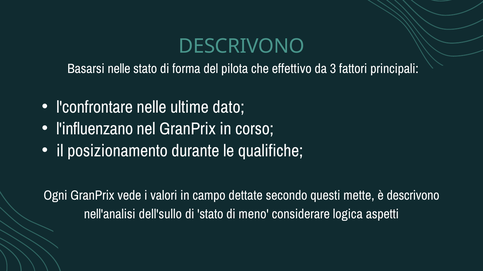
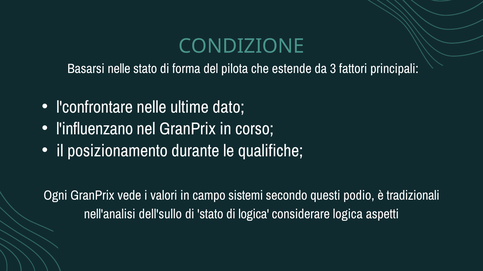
DESCRIVONO at (242, 46): DESCRIVONO -> CONDIZIONE
effettivo: effettivo -> estende
dettate: dettate -> sistemi
mette: mette -> podio
è descrivono: descrivono -> tradizionali
di meno: meno -> logica
